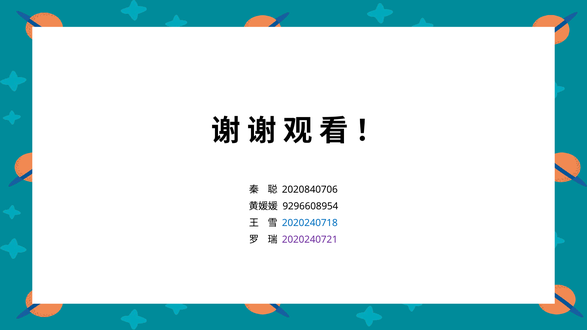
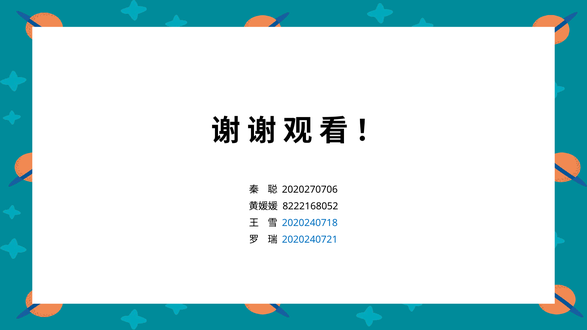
2020840706: 2020840706 -> 2020270706
9296608954: 9296608954 -> 8222168052
2020240721 colour: purple -> blue
